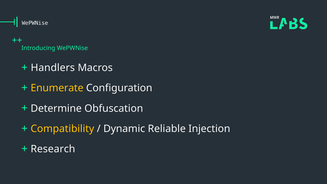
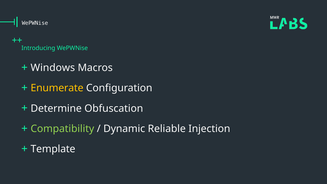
Handlers: Handlers -> Windows
Compatibility colour: yellow -> light green
Research: Research -> Template
